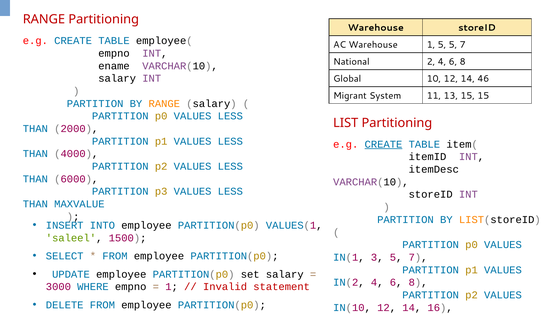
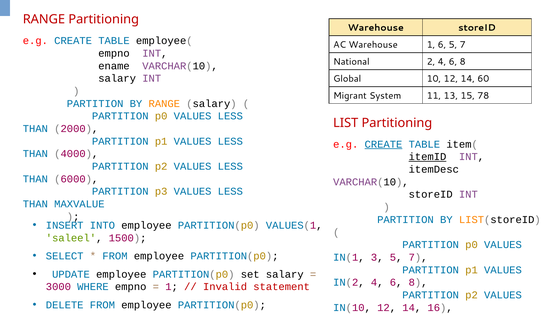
1 5: 5 -> 6
46: 46 -> 60
15 15: 15 -> 78
itemID underline: none -> present
